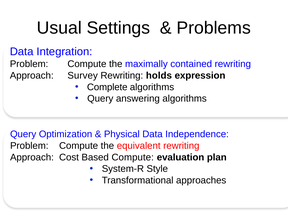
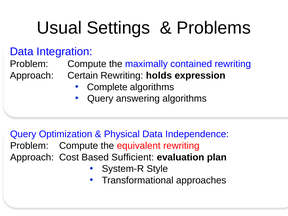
Survey: Survey -> Certain
Based Compute: Compute -> Sufficient
